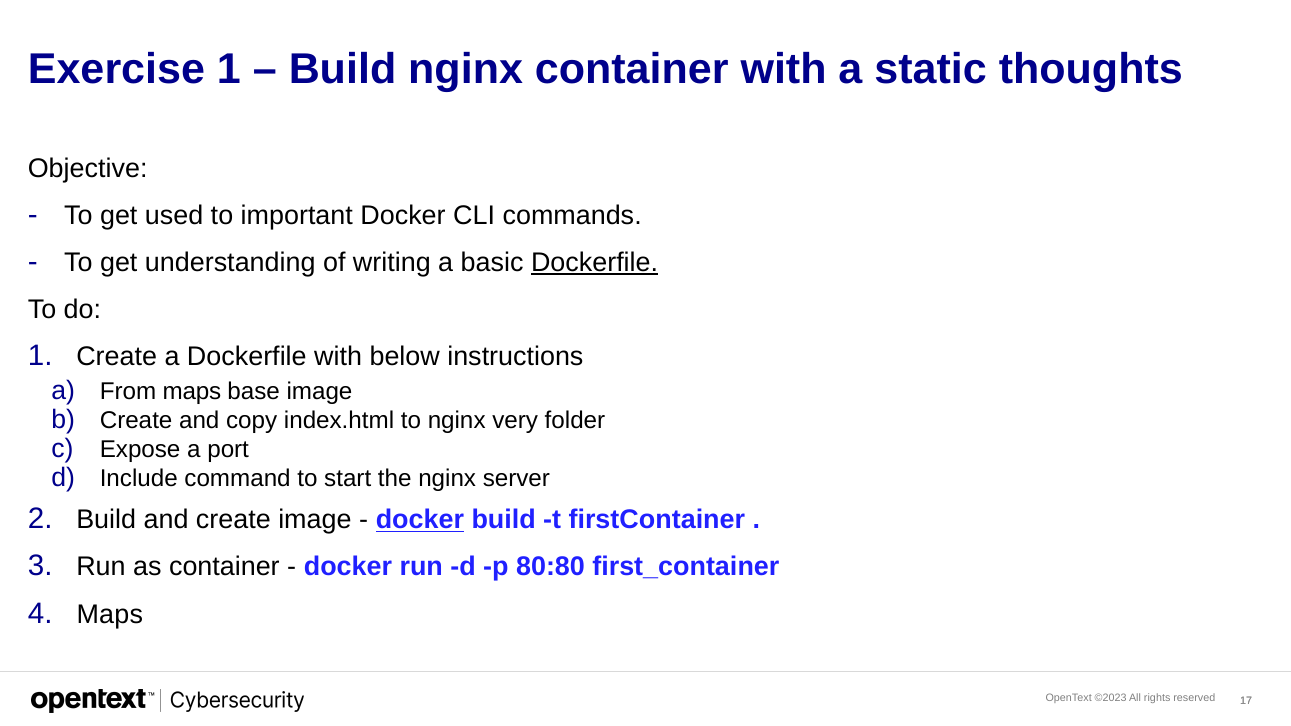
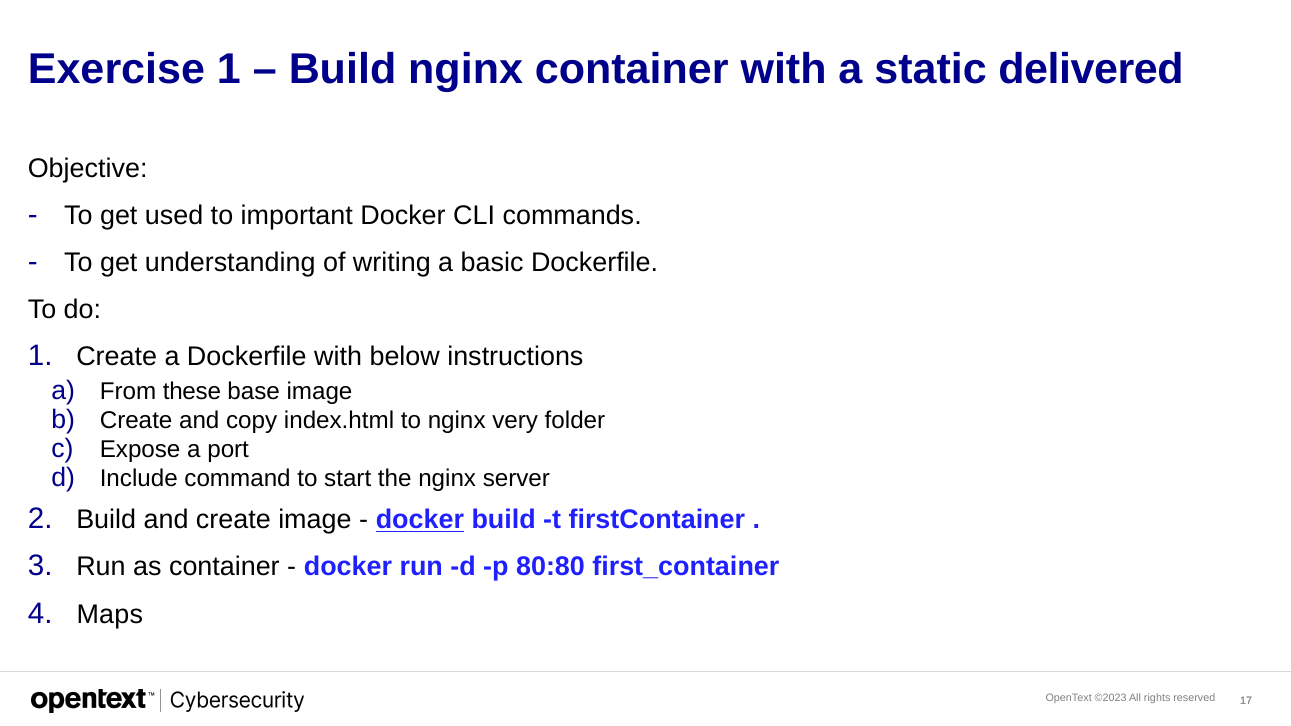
thoughts: thoughts -> delivered
Dockerfile at (595, 263) underline: present -> none
From maps: maps -> these
